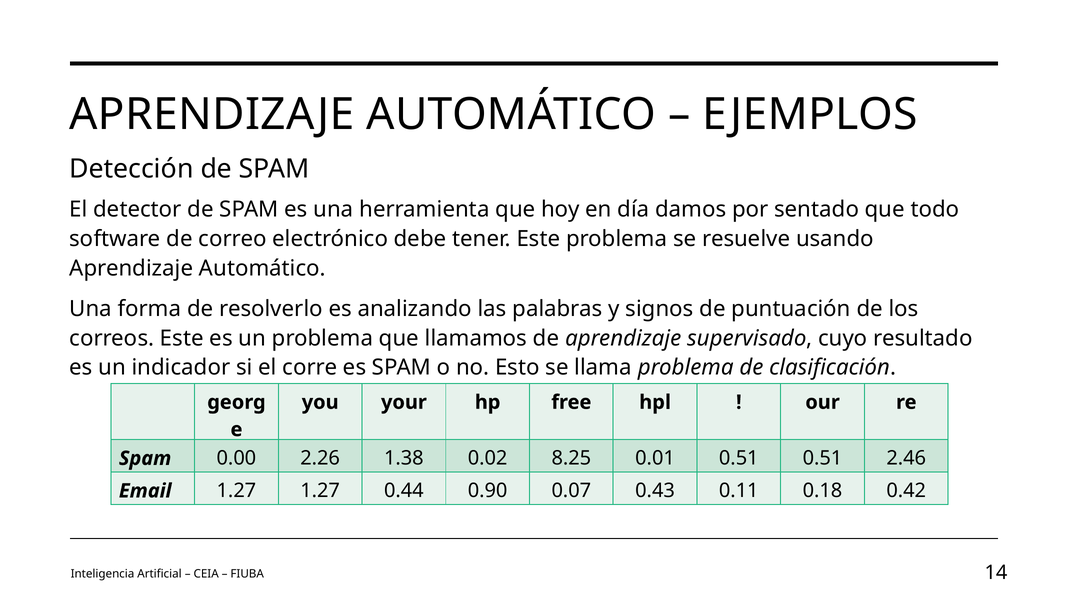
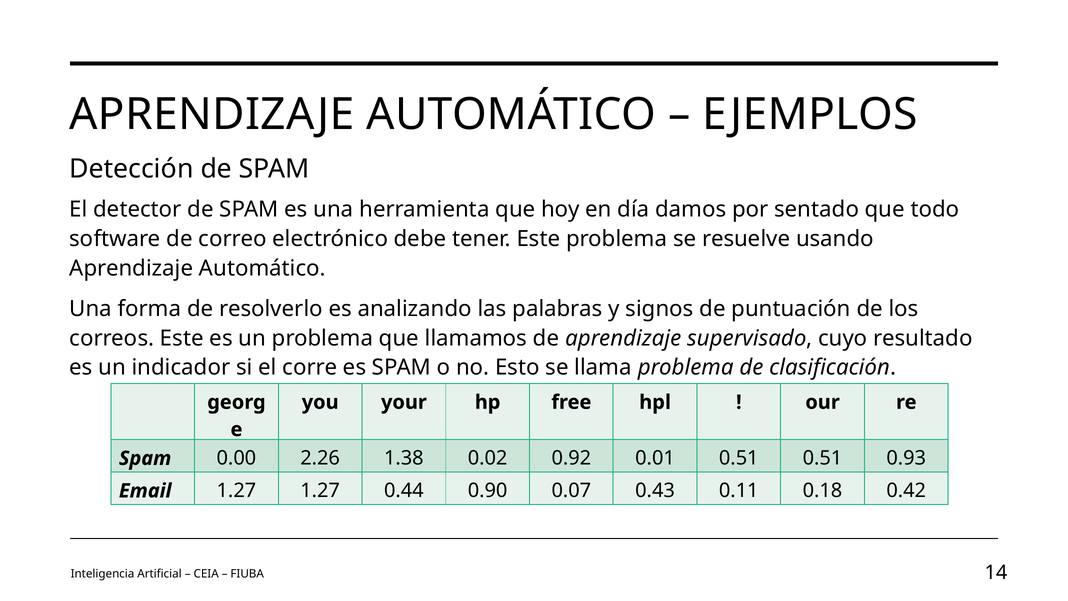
8.25: 8.25 -> 0.92
2.46: 2.46 -> 0.93
